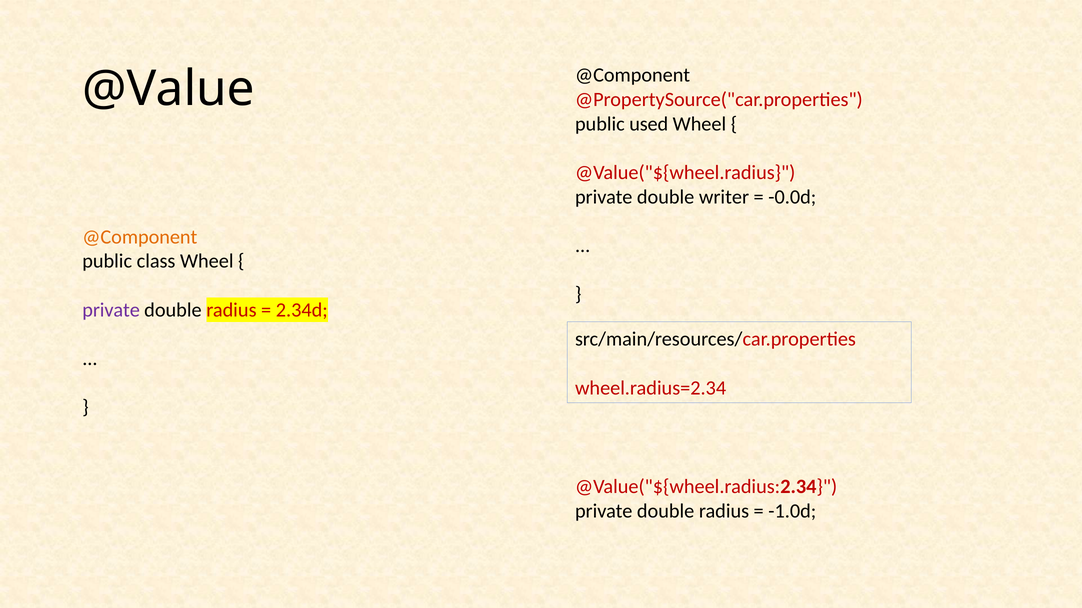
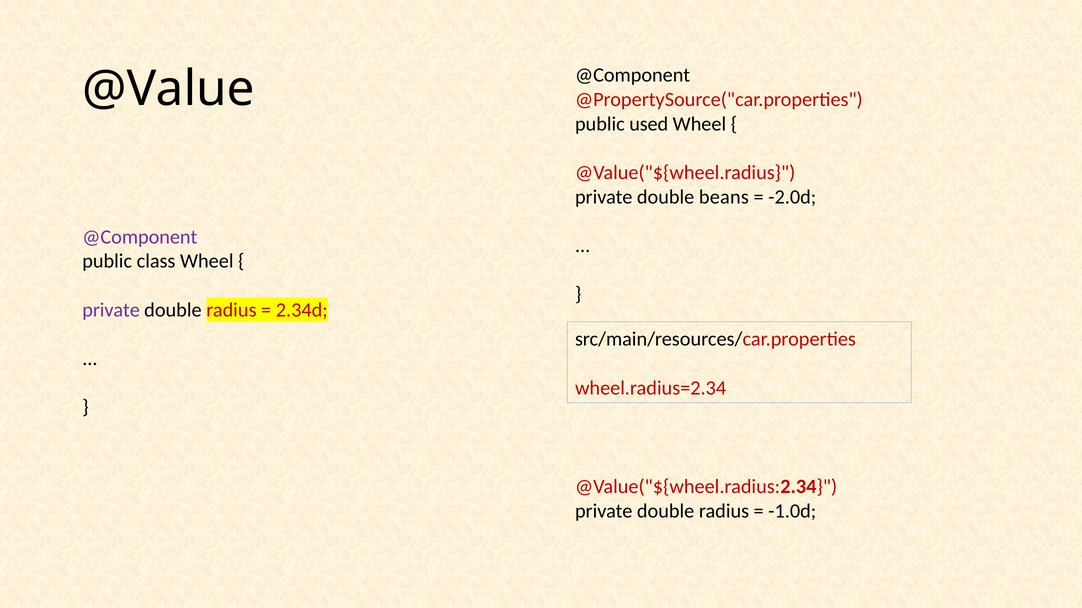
writer: writer -> beans
-0.0d: -0.0d -> -2.0d
@Component at (140, 237) colour: orange -> purple
